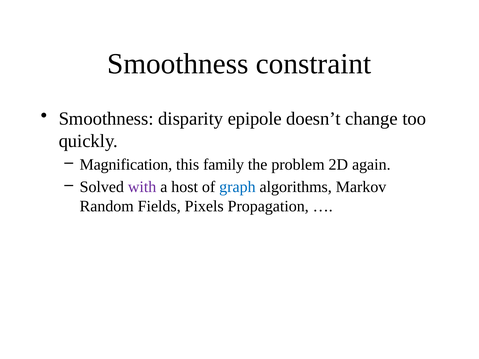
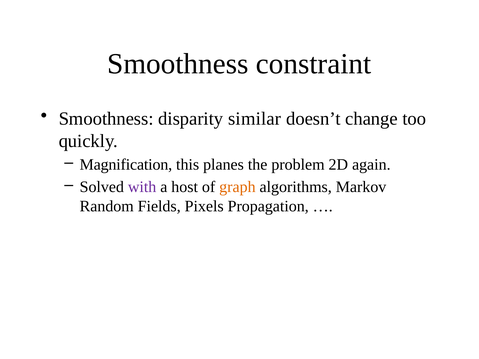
epipole: epipole -> similar
family: family -> planes
graph colour: blue -> orange
